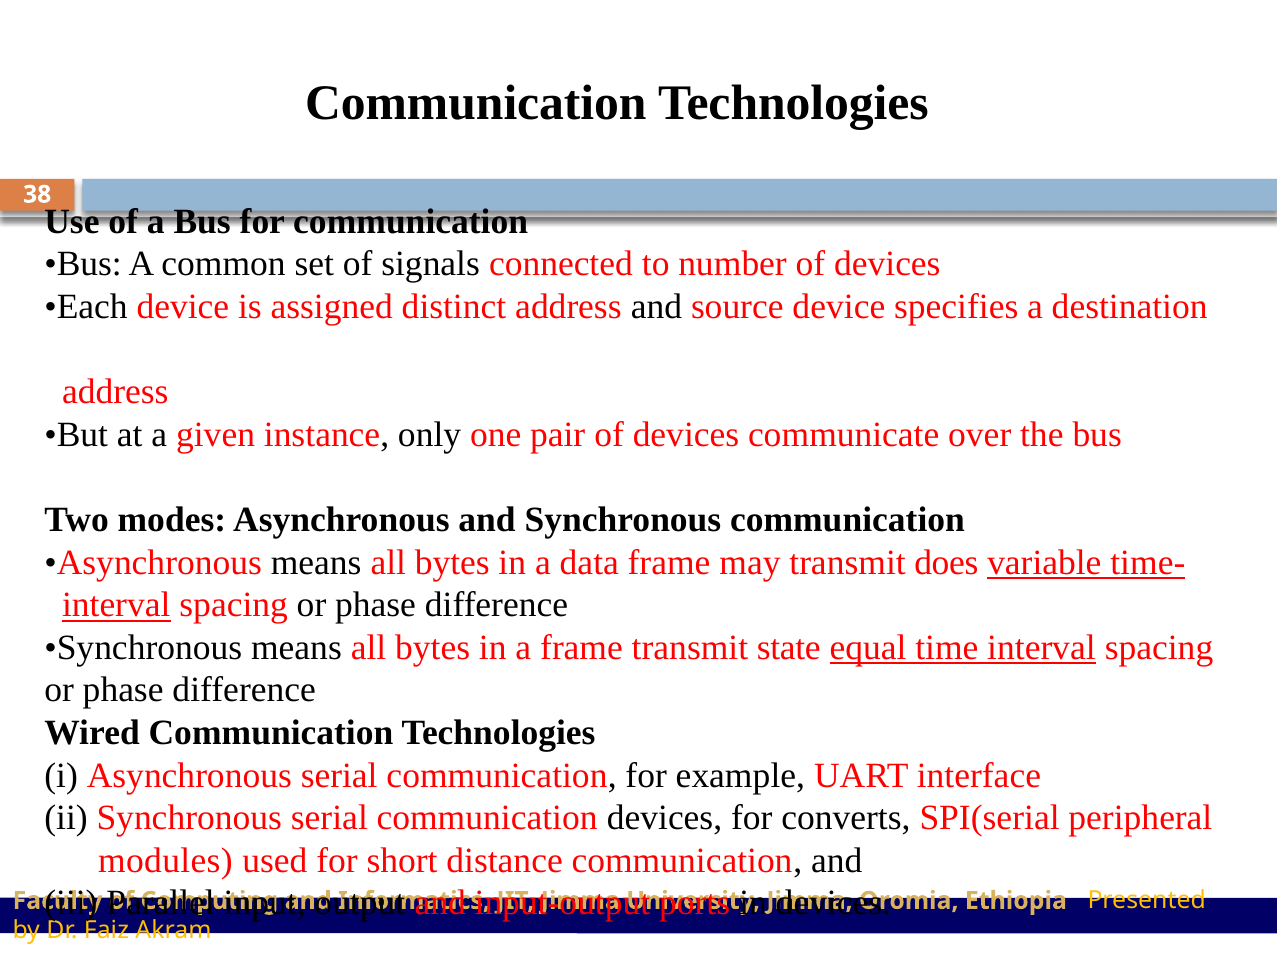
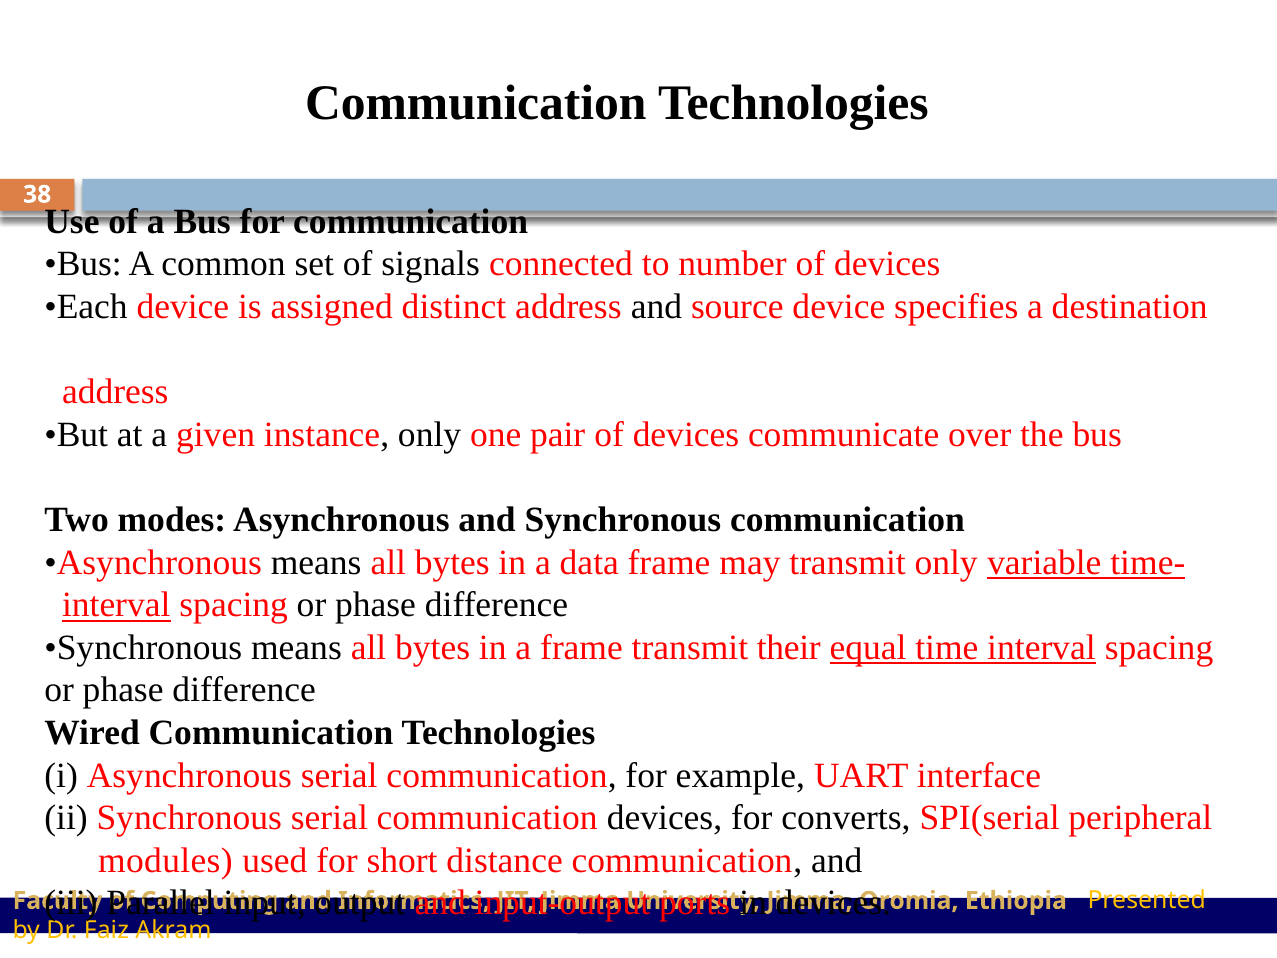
transmit does: does -> only
state: state -> their
